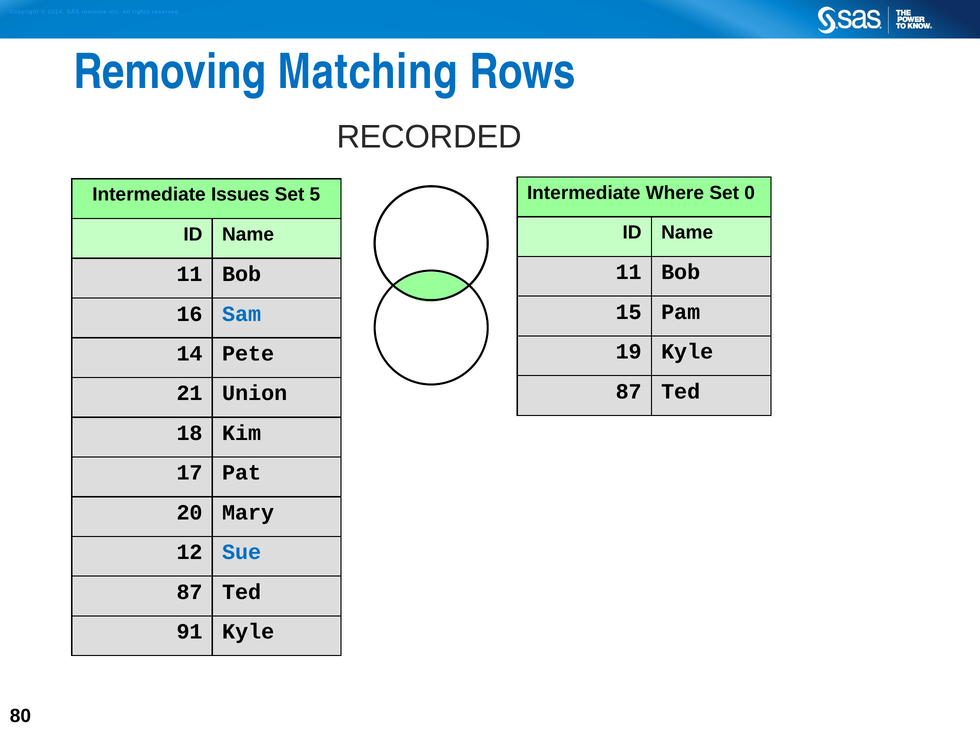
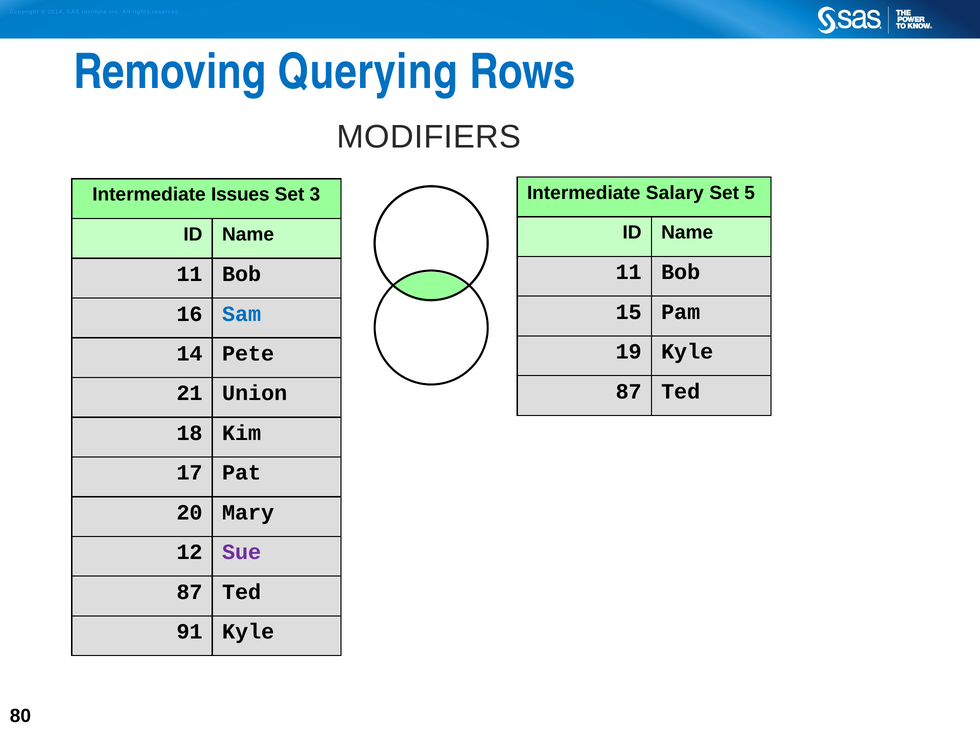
Matching: Matching -> Querying
RECORDED: RECORDED -> MODIFIERS
Where: Where -> Salary
0: 0 -> 5
5: 5 -> 3
Sue colour: blue -> purple
